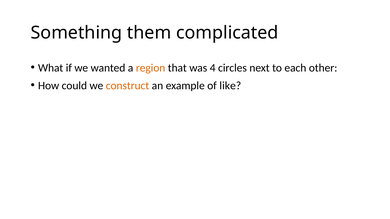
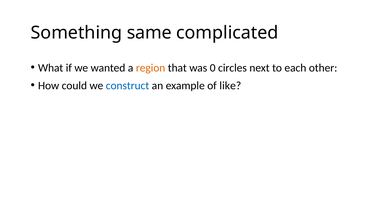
them: them -> same
4: 4 -> 0
construct colour: orange -> blue
